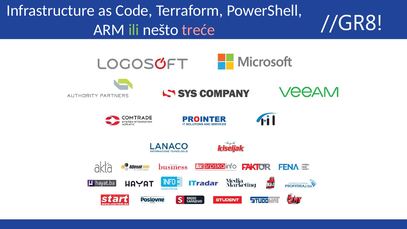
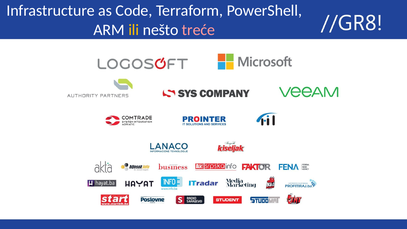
ili colour: light green -> yellow
